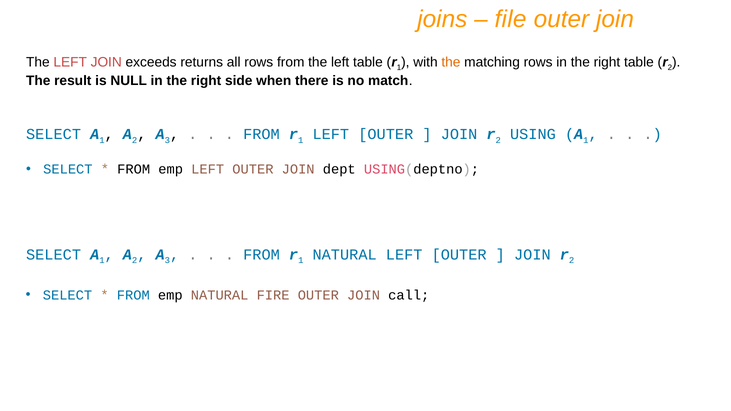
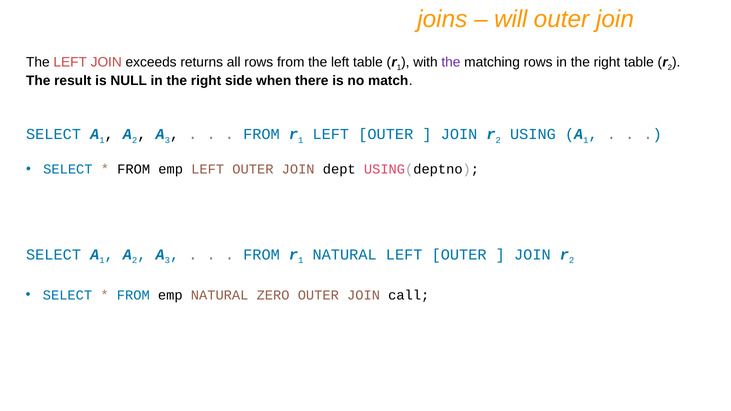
file: file -> will
the at (451, 62) colour: orange -> purple
FIRE: FIRE -> ZERO
